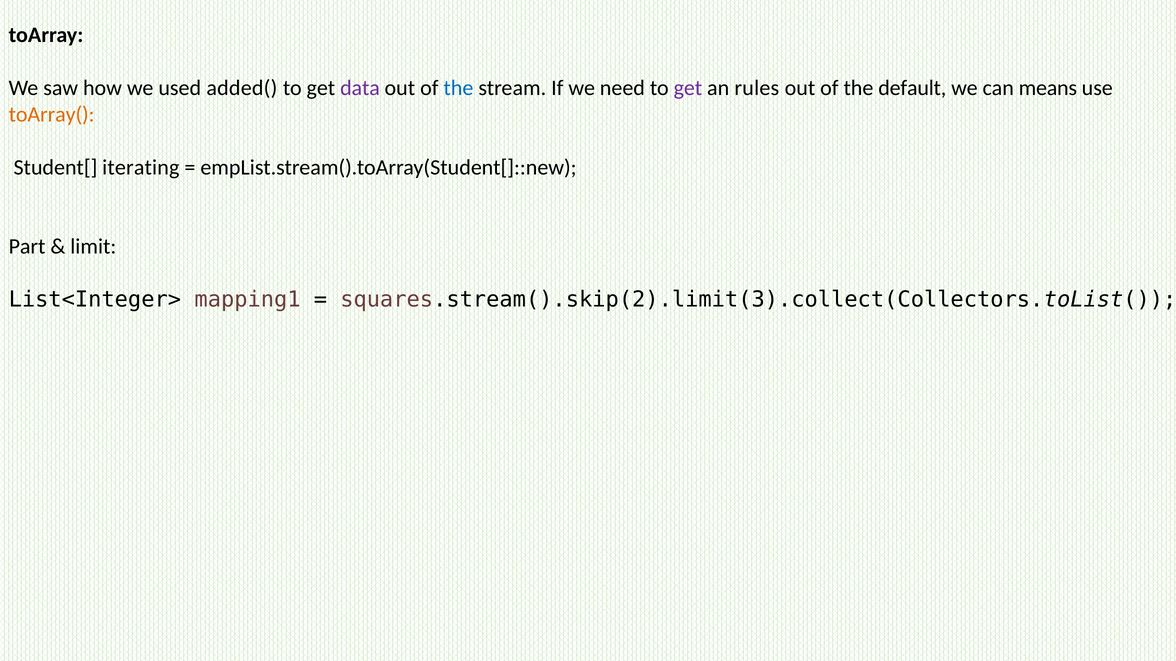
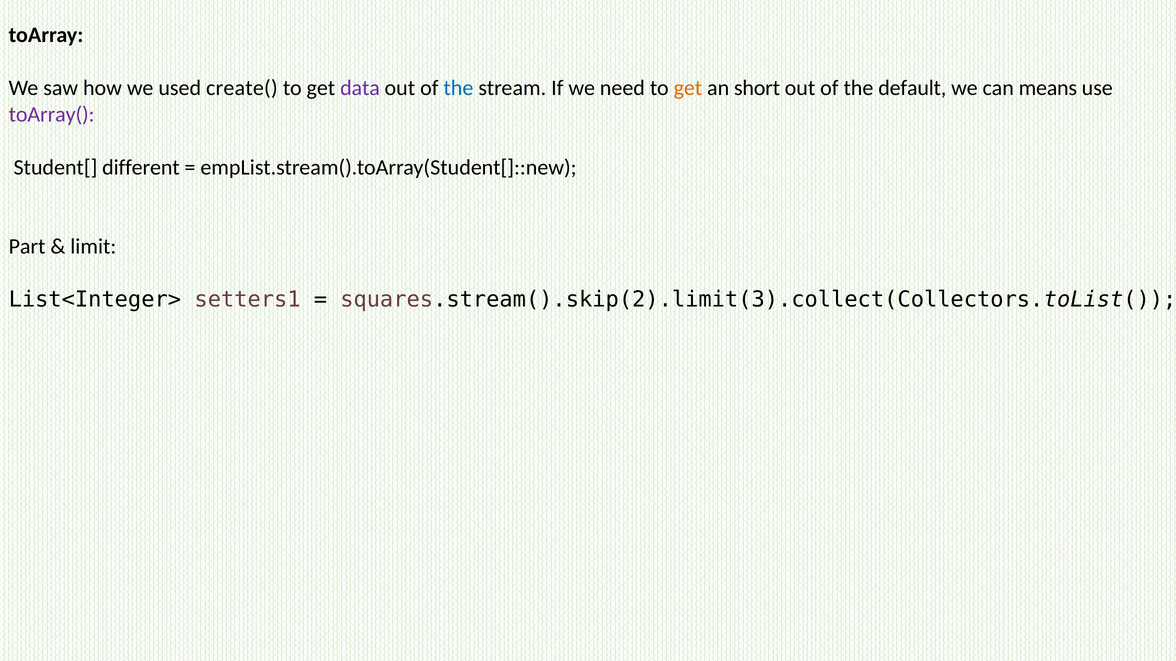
added(: added( -> create(
get at (688, 88) colour: purple -> orange
rules: rules -> short
toArray( colour: orange -> purple
iterating: iterating -> different
mapping1: mapping1 -> setters1
